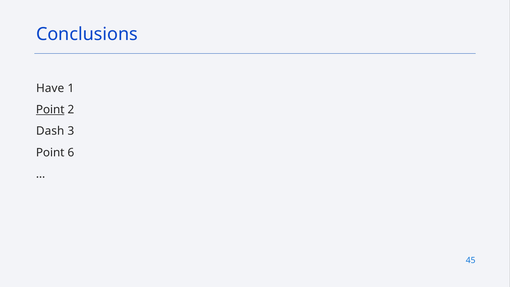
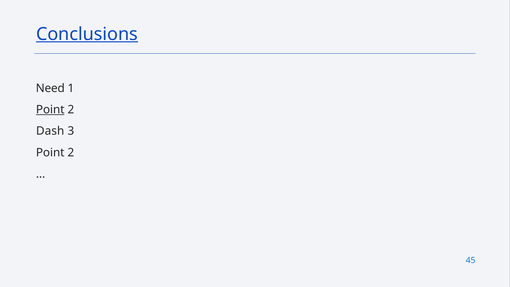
Conclusions underline: none -> present
Have: Have -> Need
6 at (71, 152): 6 -> 2
